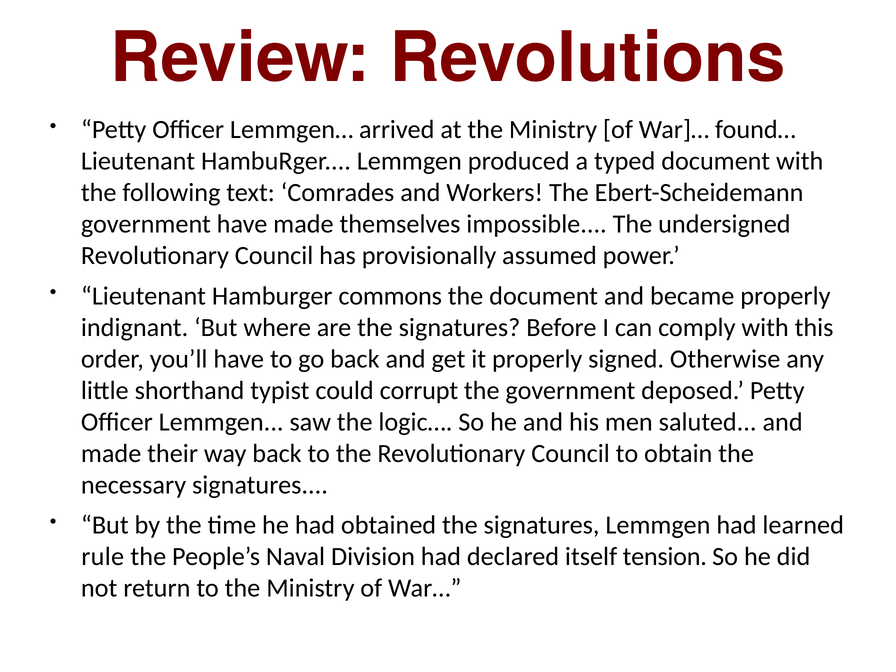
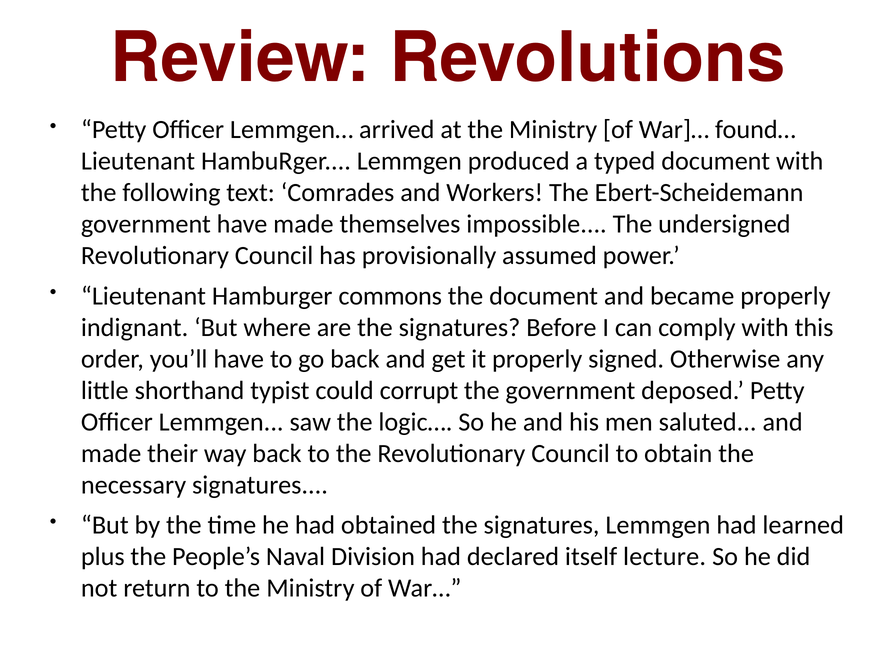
rule: rule -> plus
tension: tension -> lecture
